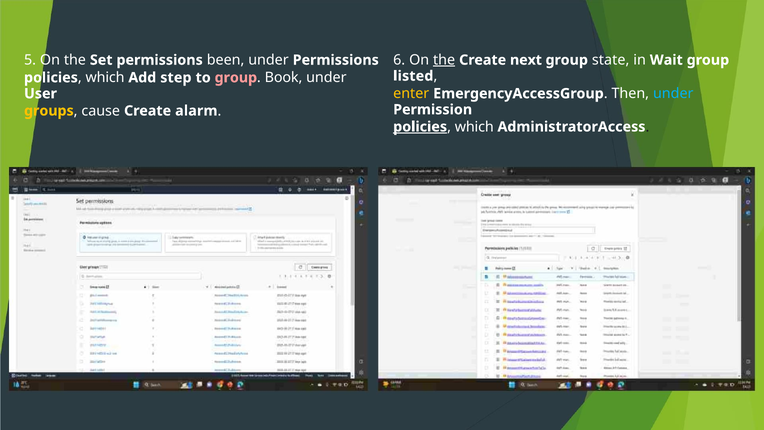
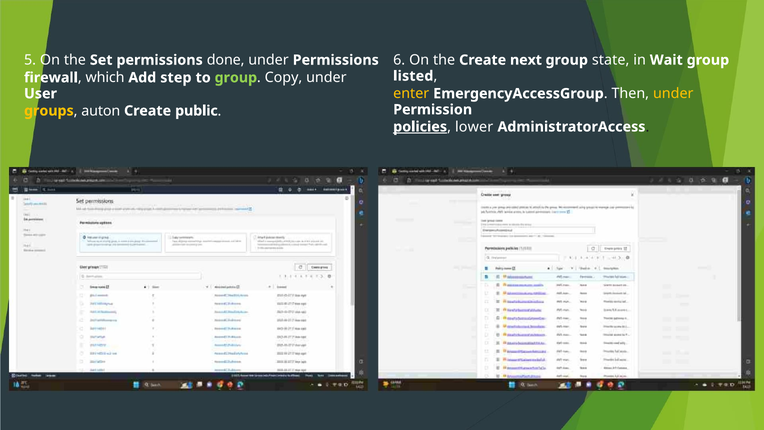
been: been -> done
the at (444, 60) underline: present -> none
policies at (51, 78): policies -> firewall
group at (236, 78) colour: pink -> light green
Book: Book -> Copy
under at (673, 94) colour: light blue -> yellow
cause: cause -> auton
alarm: alarm -> public
which at (474, 127): which -> lower
